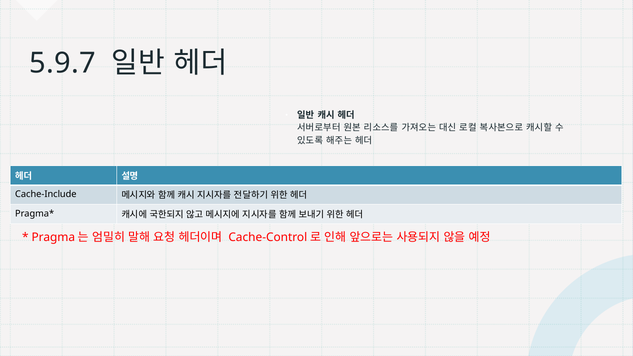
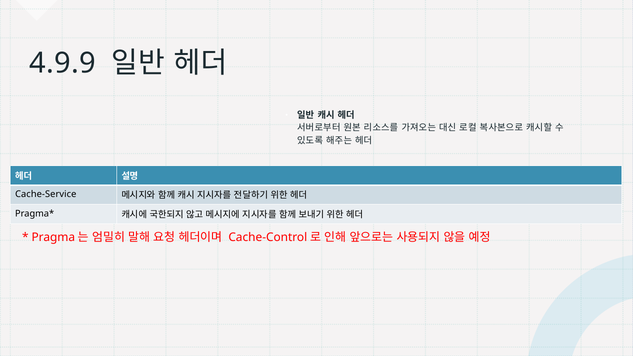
5.9.7: 5.9.7 -> 4.9.9
Cache-Include: Cache-Include -> Cache-Service
